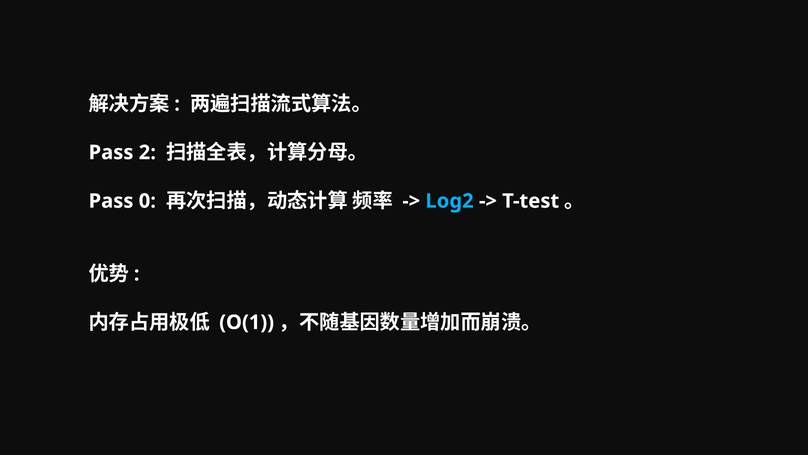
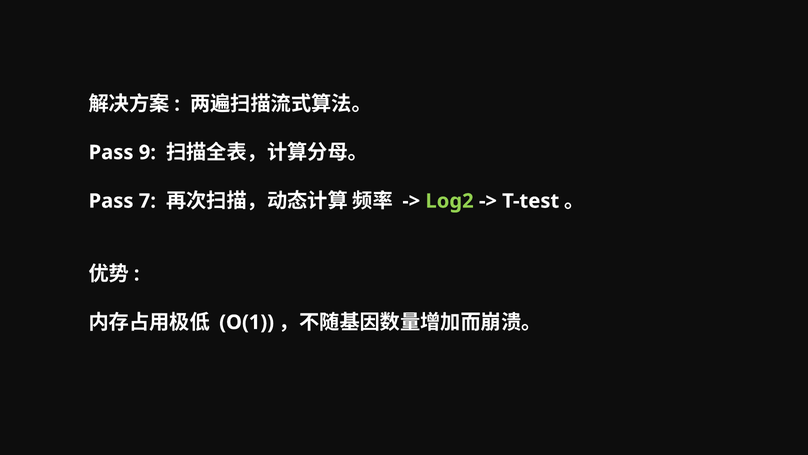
2: 2 -> 9
0: 0 -> 7
Log2 colour: light blue -> light green
